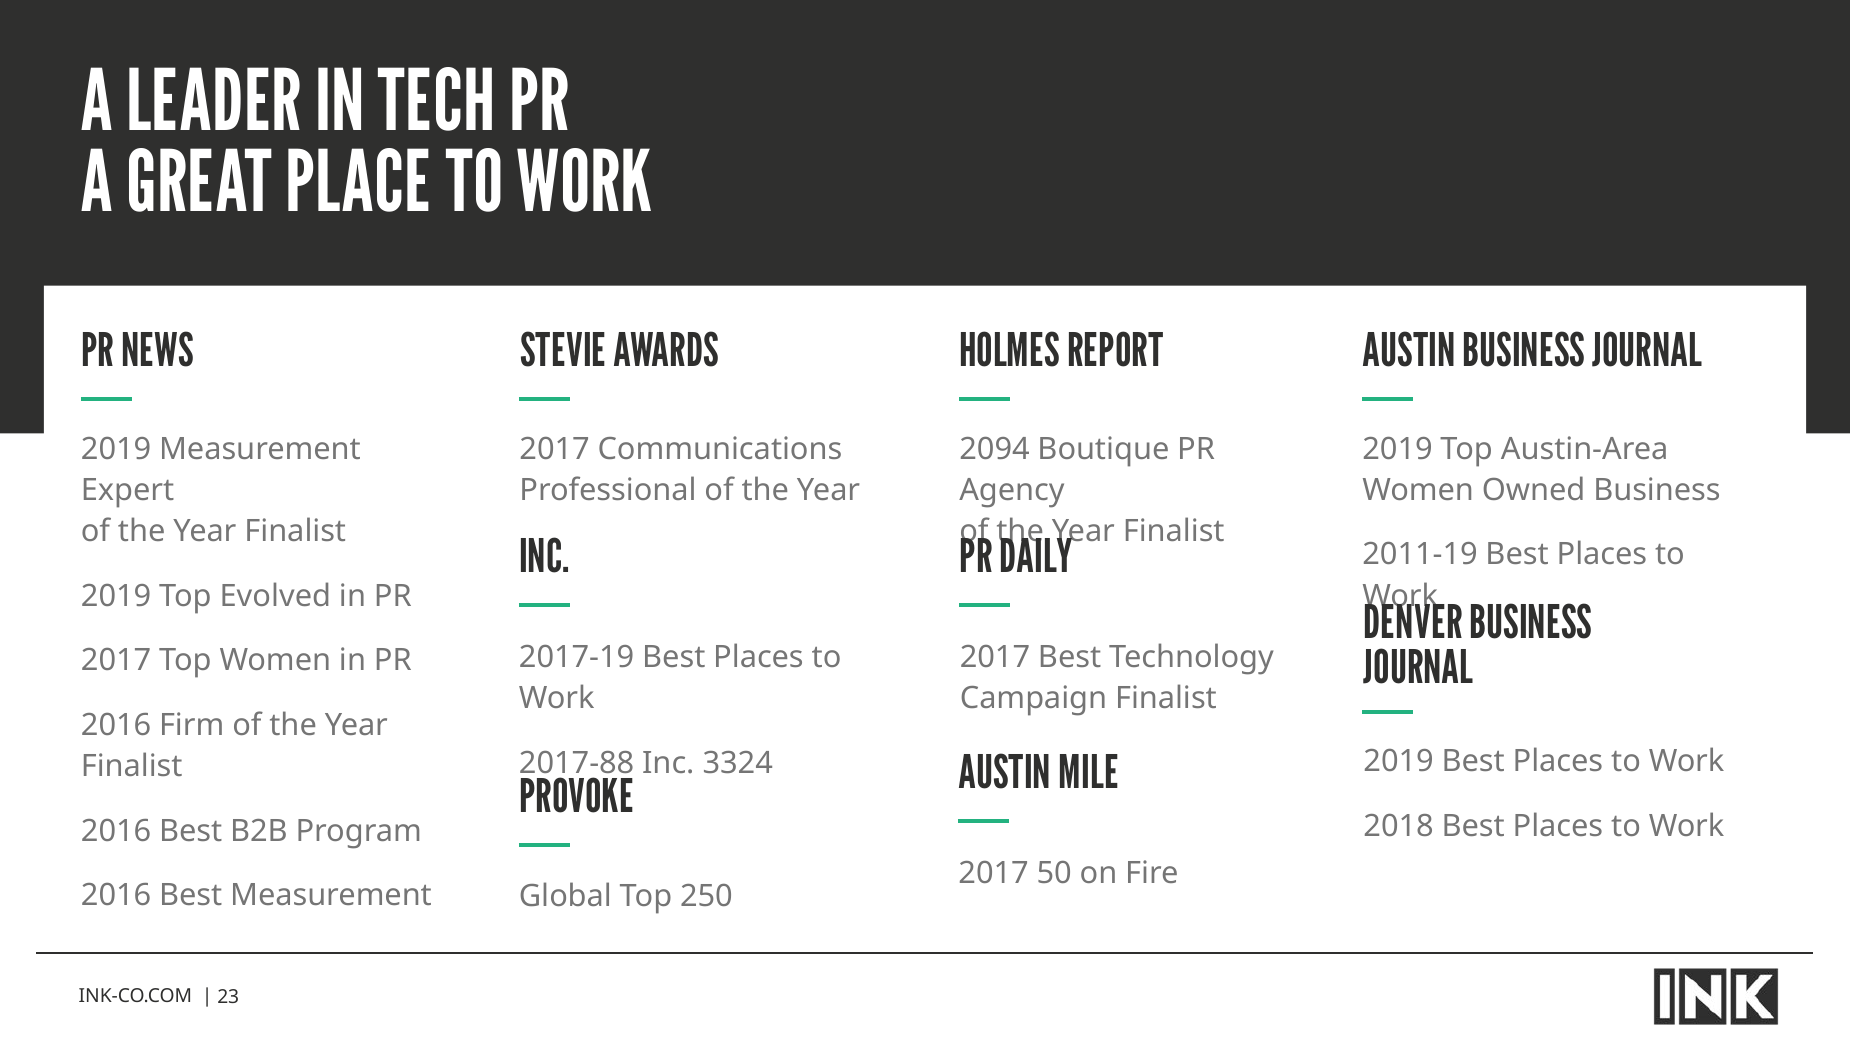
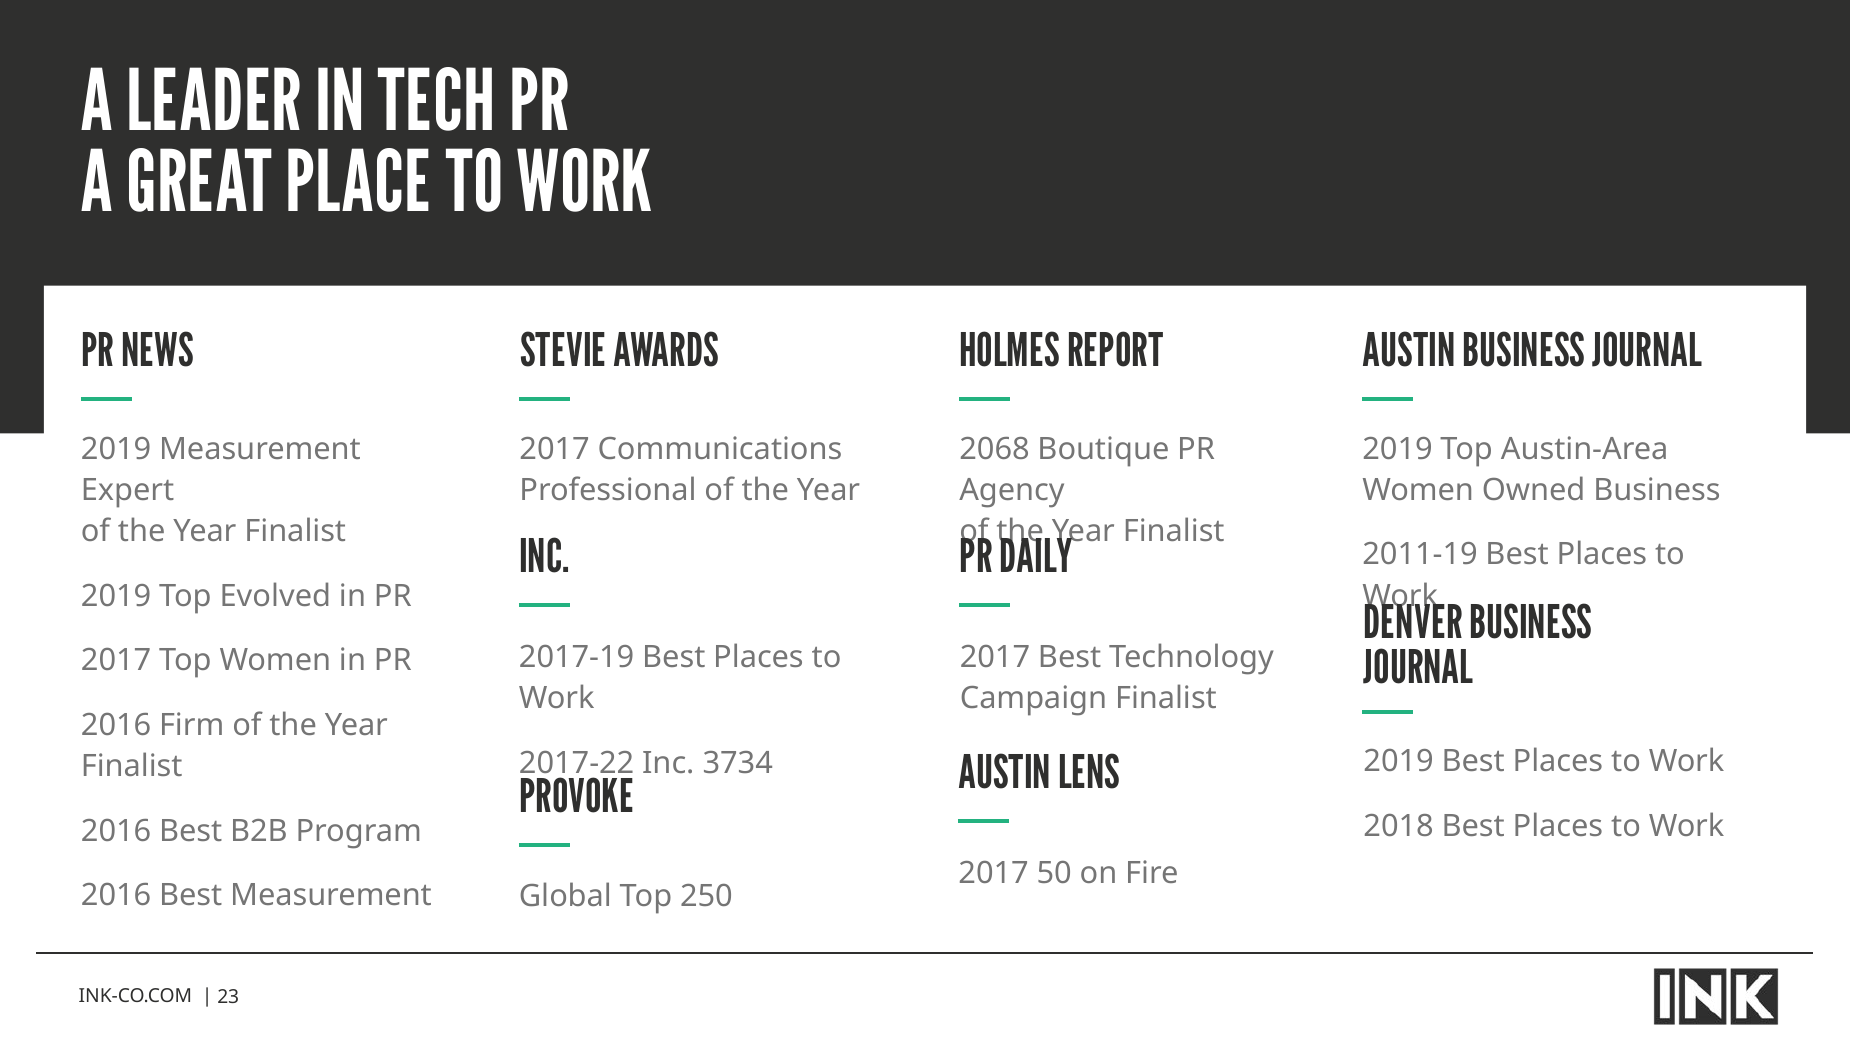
2094: 2094 -> 2068
MILE: MILE -> LENS
2017-88: 2017-88 -> 2017-22
3324: 3324 -> 3734
